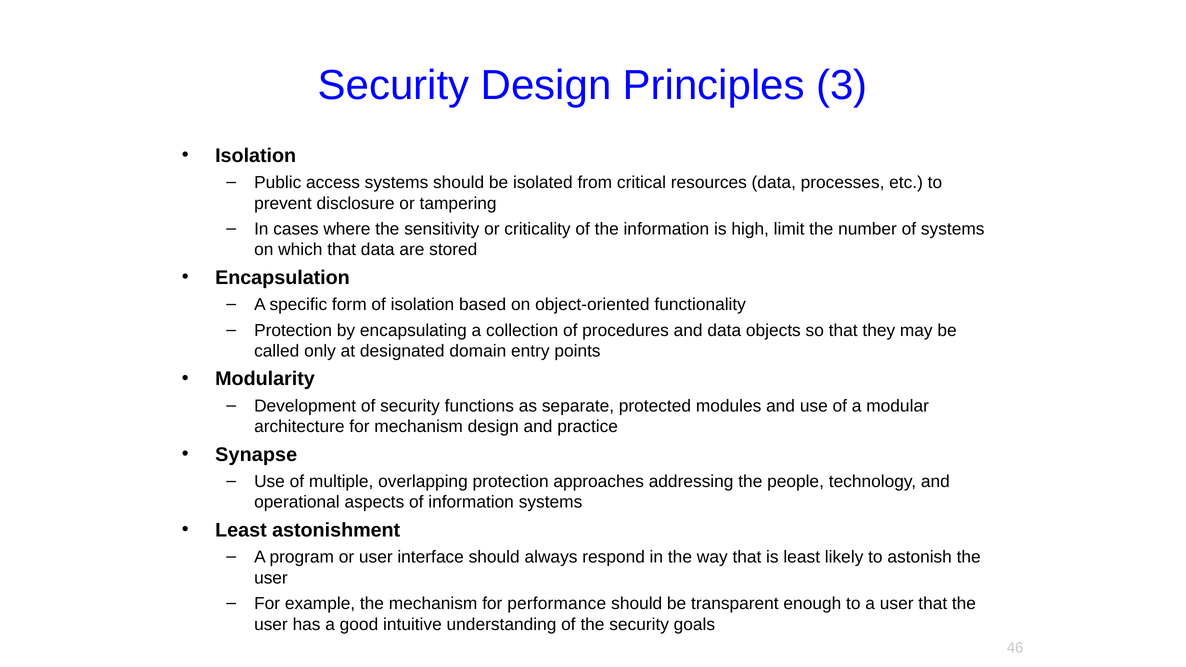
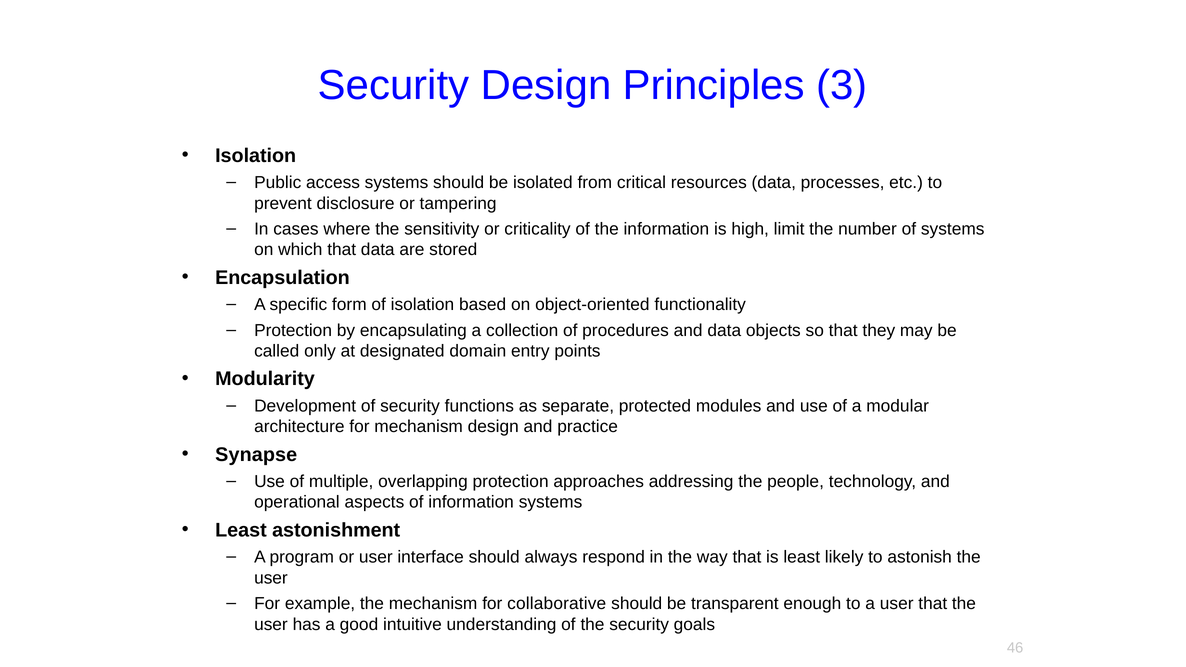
performance: performance -> collaborative
